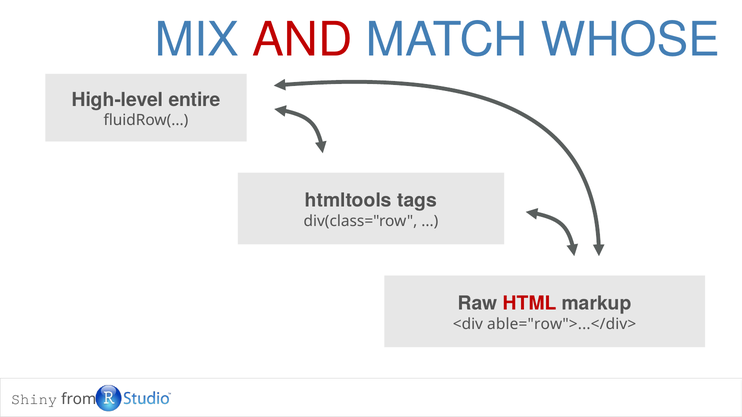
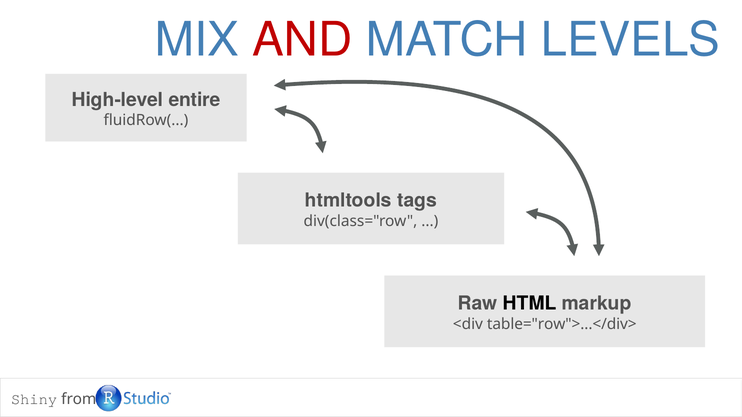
WHOSE: WHOSE -> LEVELS
HTML colour: red -> black
able="row">...</div>: able="row">...</div> -> table="row">...</div>
